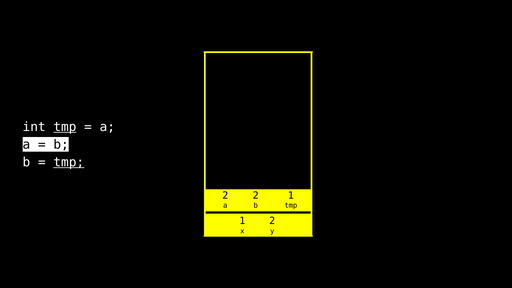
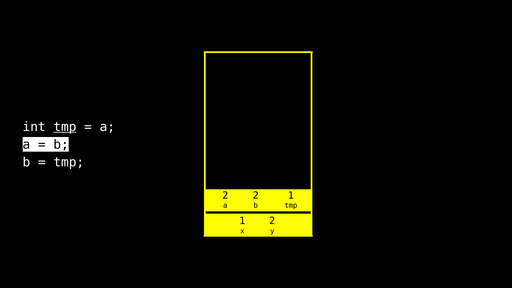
tmp at (69, 162) underline: present -> none
